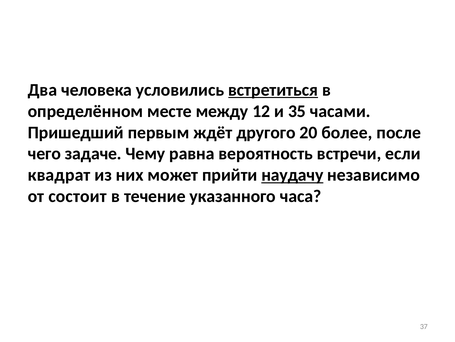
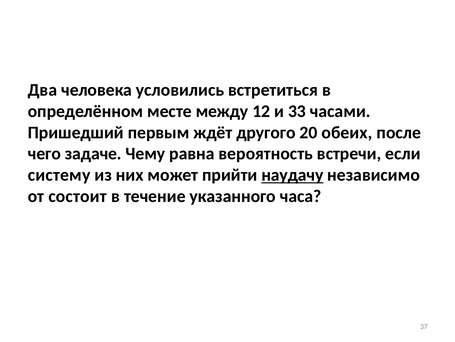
встретиться underline: present -> none
35: 35 -> 33
более: более -> обеих
квадрат: квадрат -> систему
